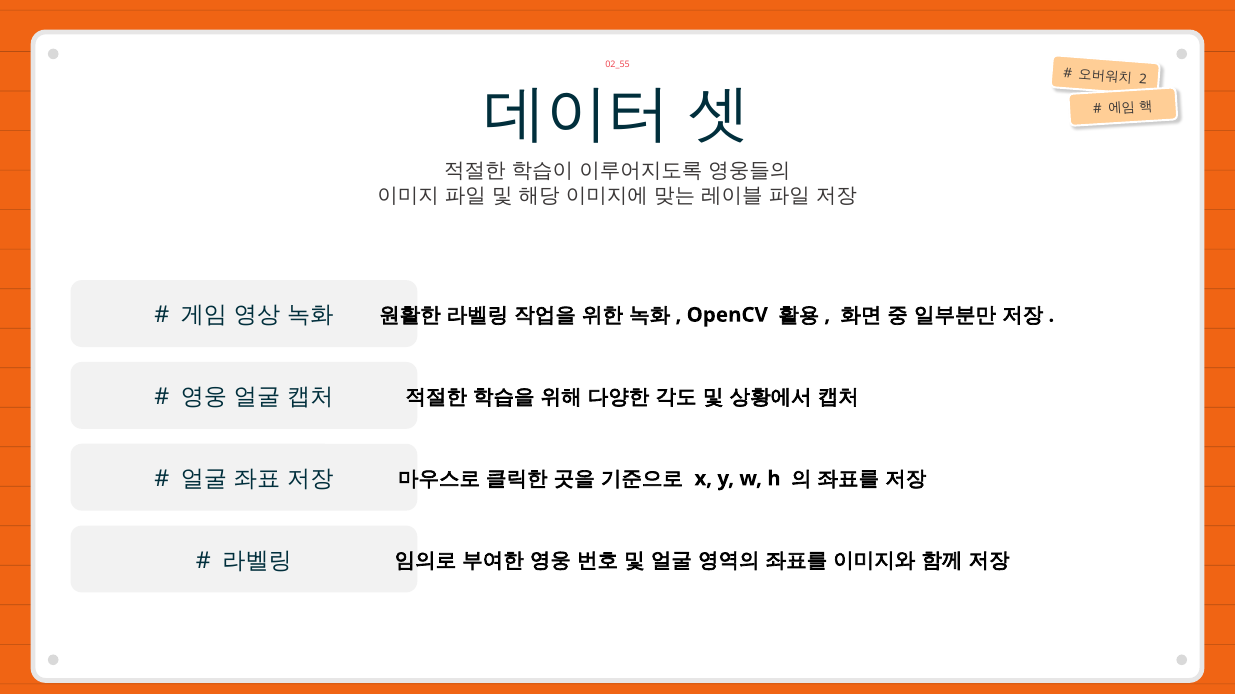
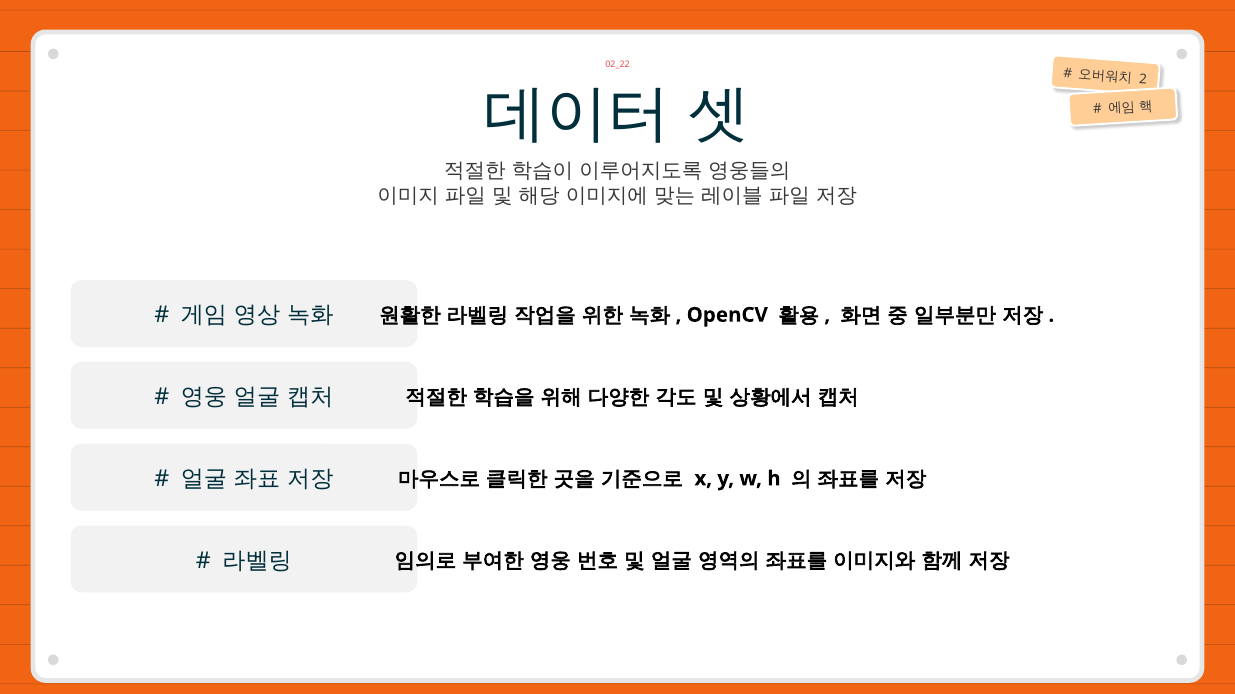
02_55: 02_55 -> 02_22
